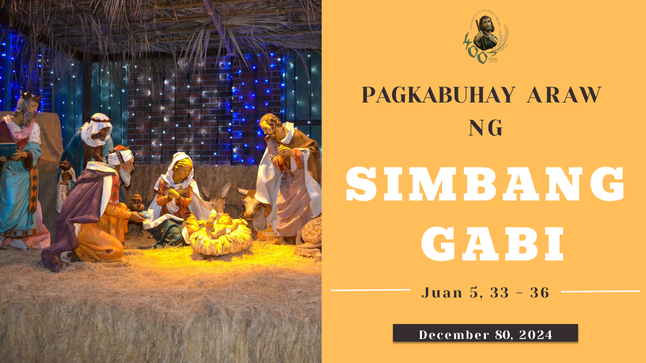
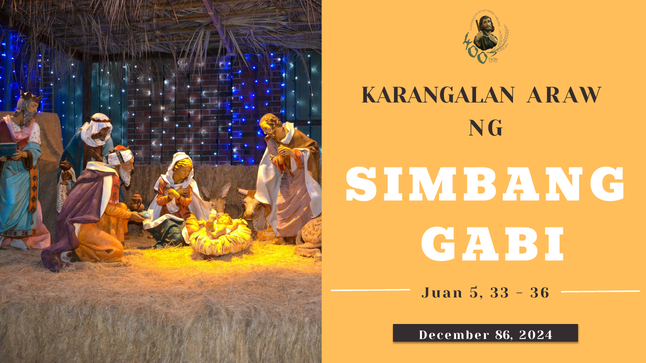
PAGKABUHAY: PAGKABUHAY -> KARANGALAN
80: 80 -> 86
